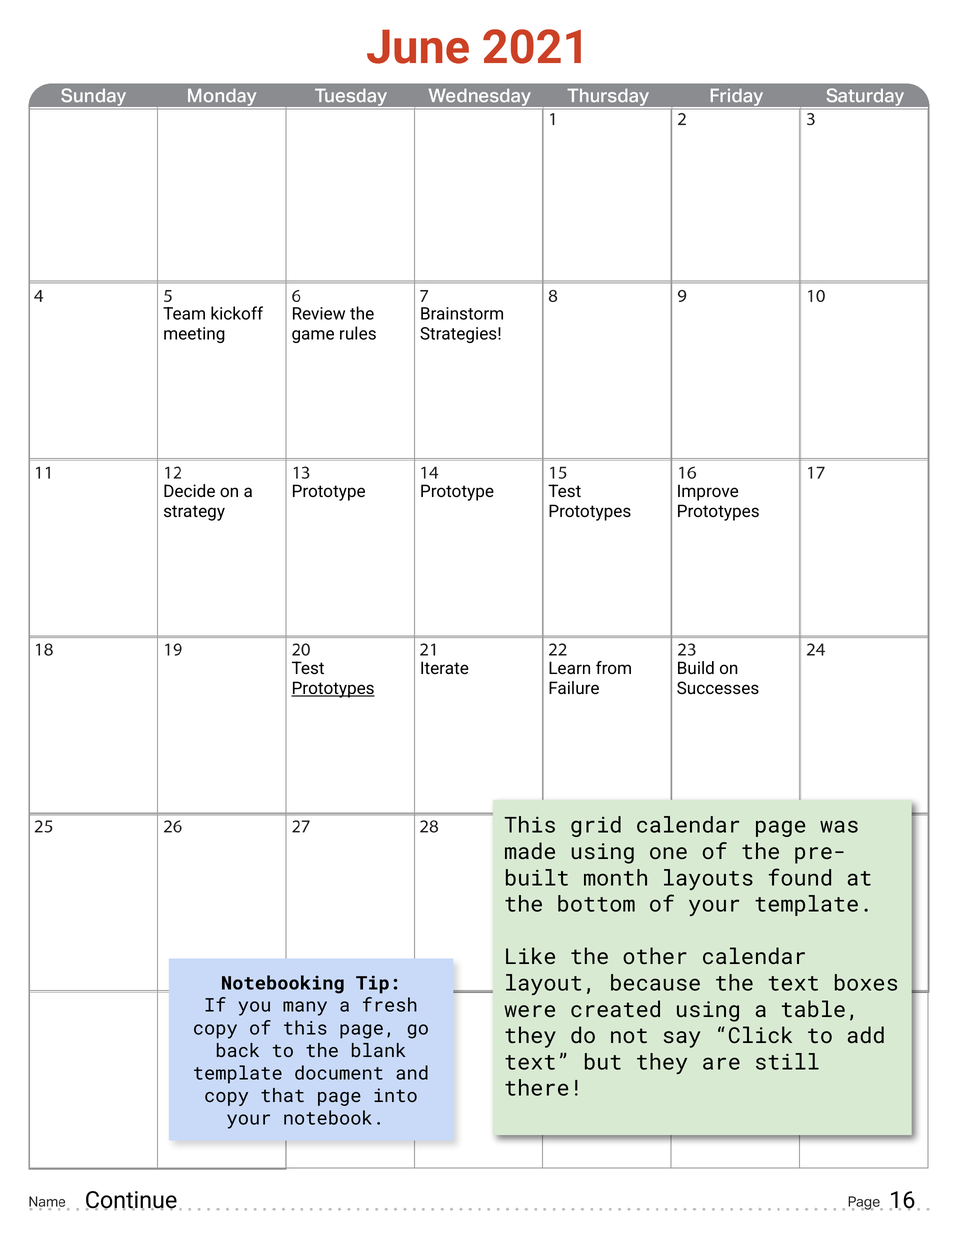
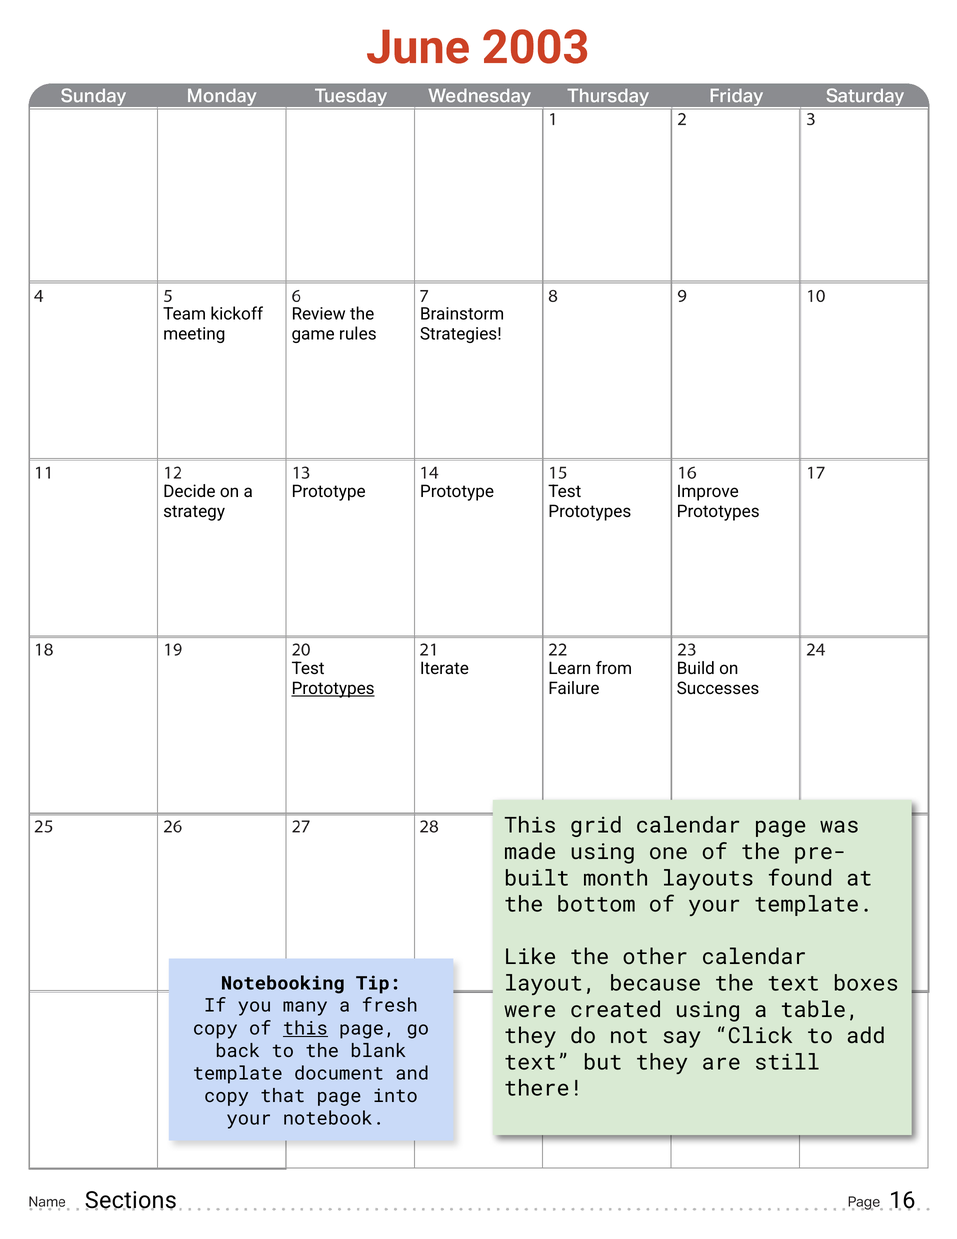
2021: 2021 -> 2003
this at (305, 1028) underline: none -> present
Continue: Continue -> Sections
